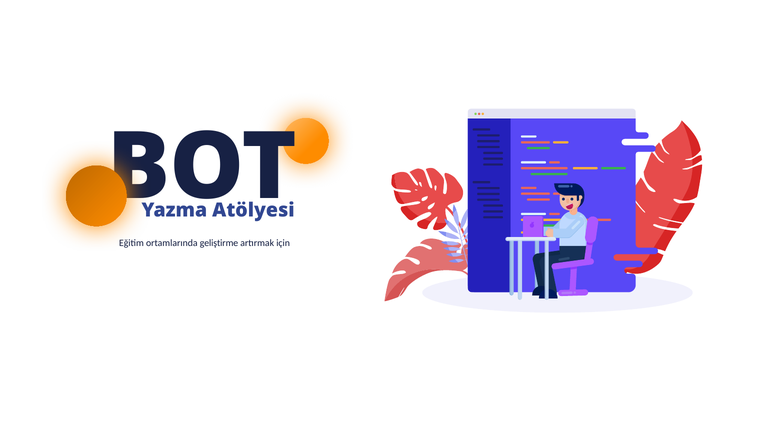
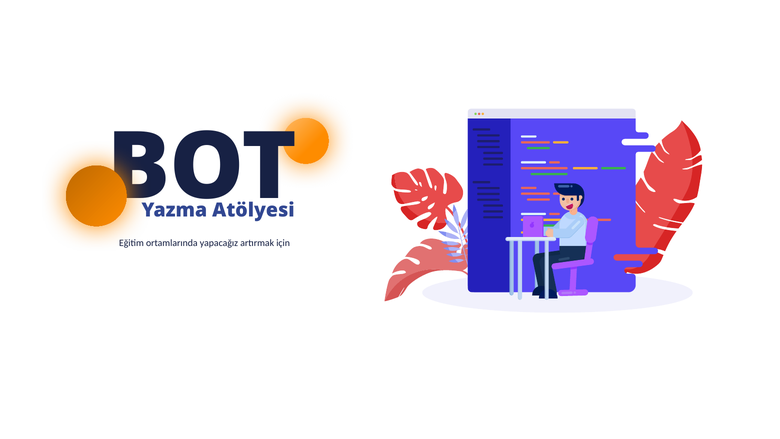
geliştirme: geliştirme -> yapacağız
